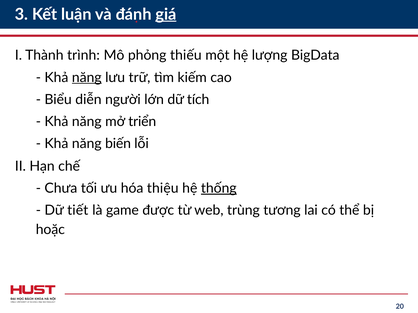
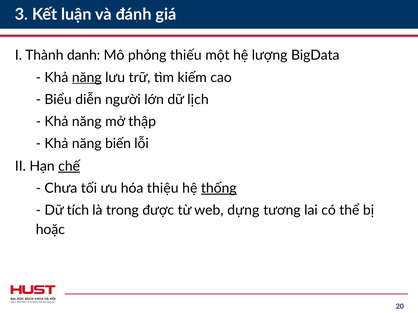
giá underline: present -> none
trình: trình -> danh
tích: tích -> lịch
triển: triển -> thập
chế underline: none -> present
tiết: tiết -> tích
game: game -> trong
trùng: trùng -> dựng
